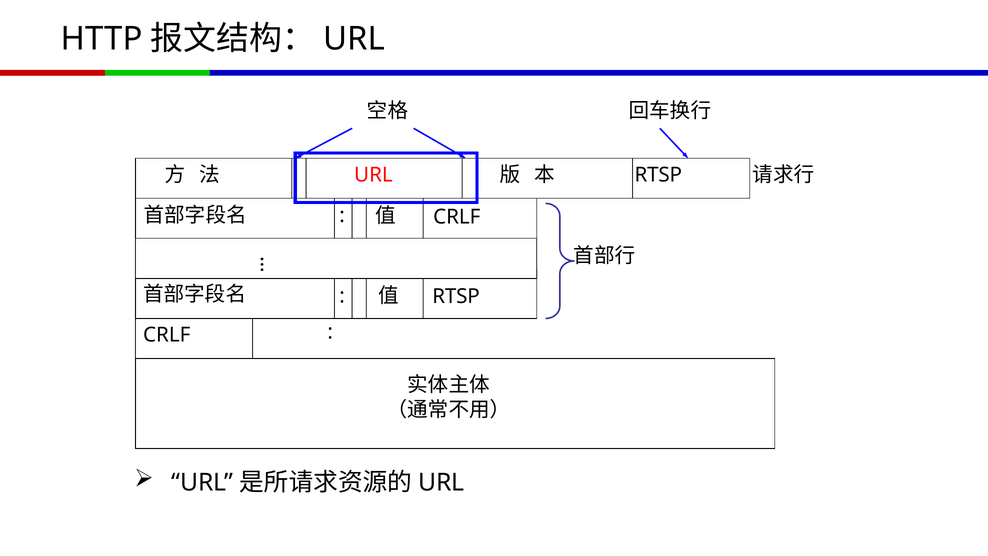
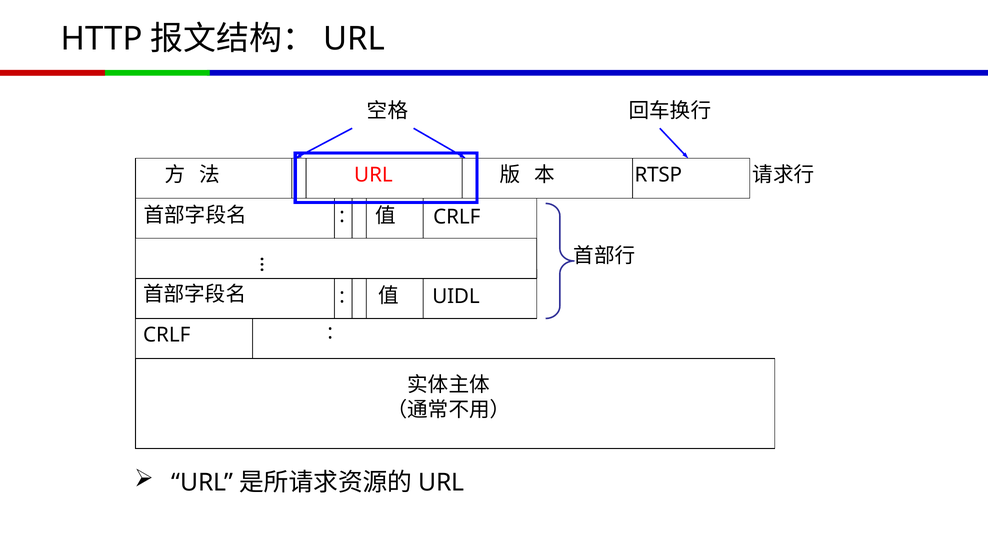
RTSP at (456, 297): RTSP -> UIDL
